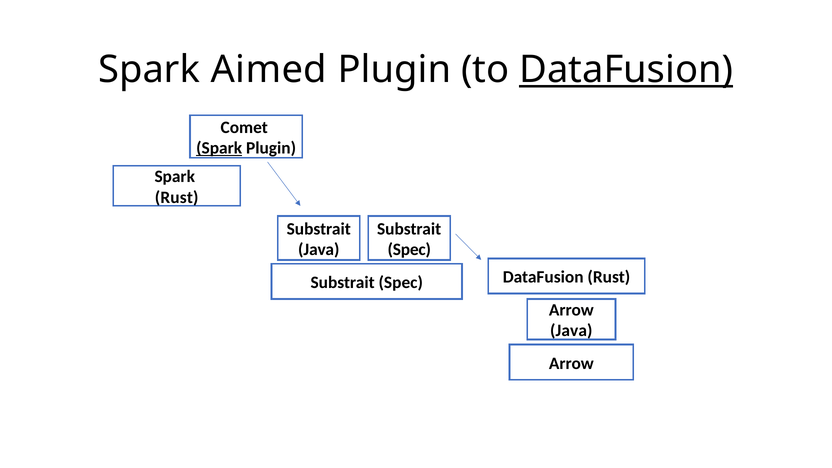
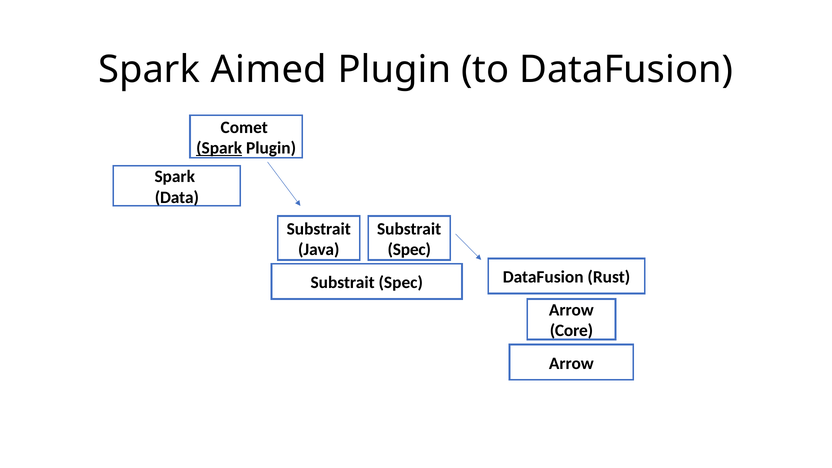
DataFusion at (626, 70) underline: present -> none
Rust at (177, 197): Rust -> Data
Java at (571, 331): Java -> Core
